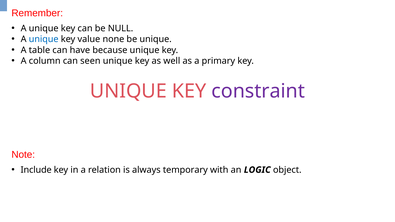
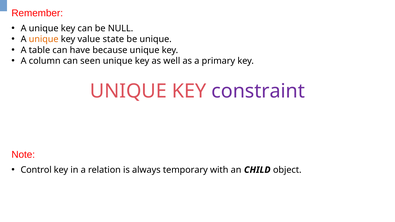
unique at (44, 39) colour: blue -> orange
none: none -> state
Include: Include -> Control
LOGIC: LOGIC -> CHILD
